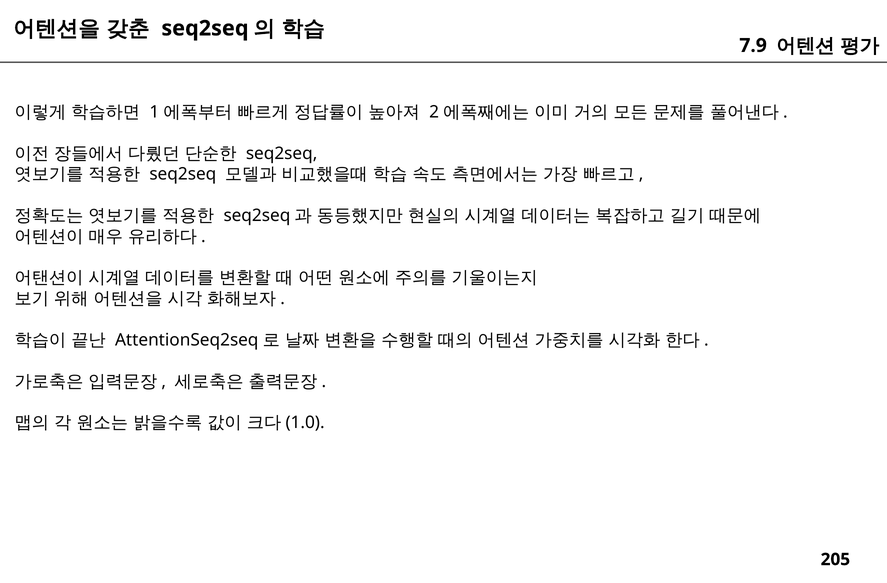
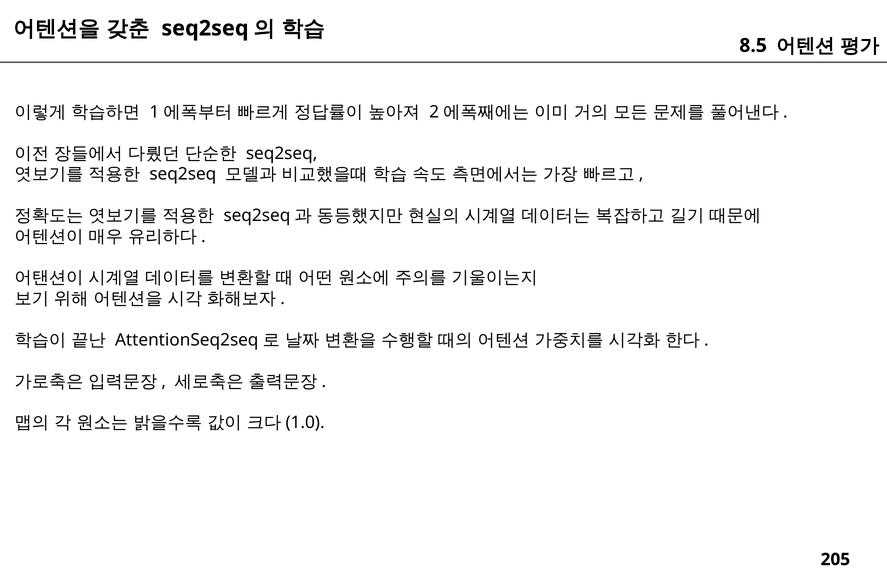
7.9: 7.9 -> 8.5
